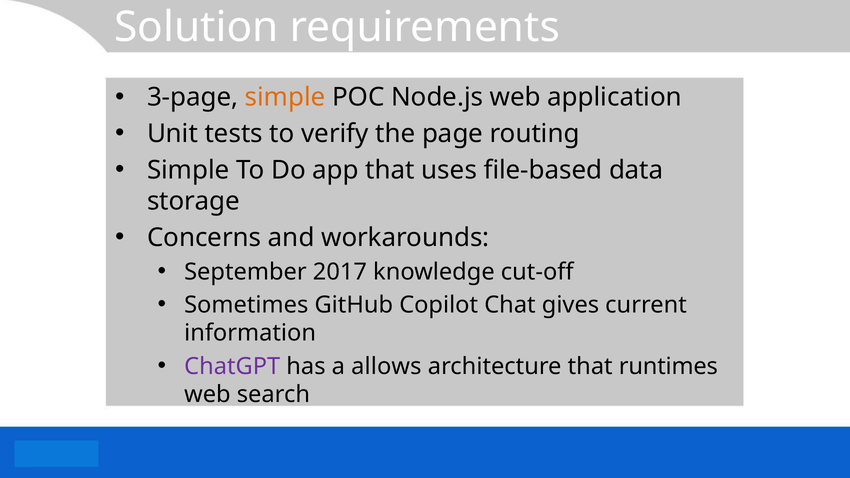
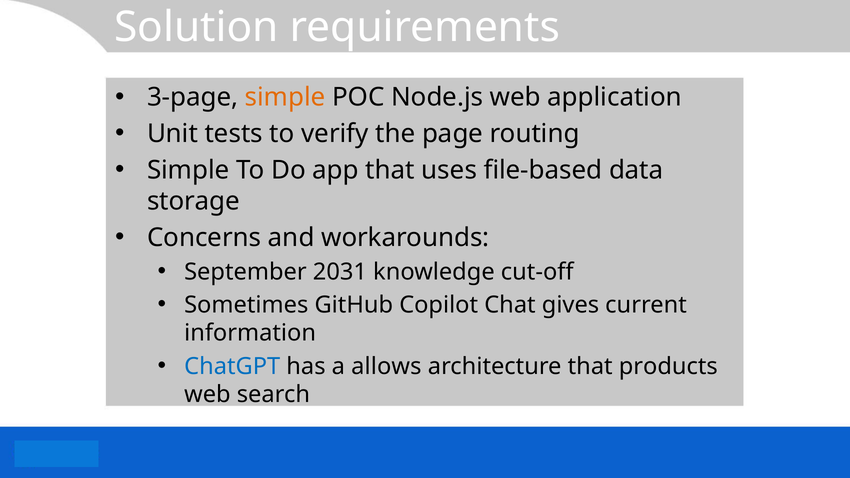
2017: 2017 -> 2031
ChatGPT colour: purple -> blue
runtimes: runtimes -> products
